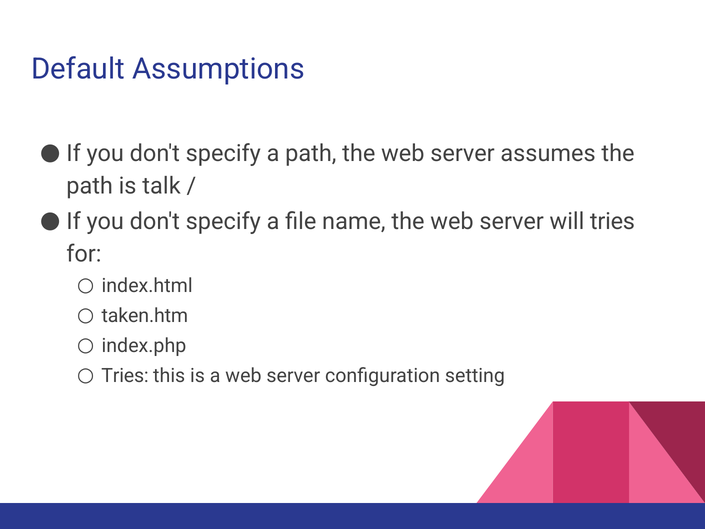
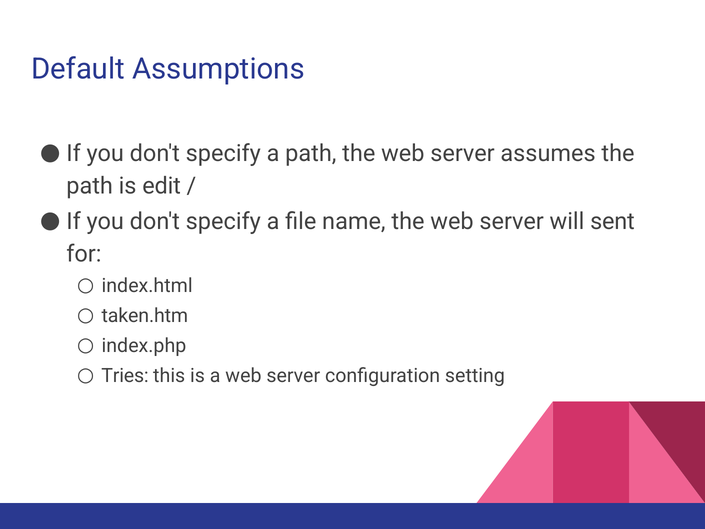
talk: talk -> edit
will tries: tries -> sent
